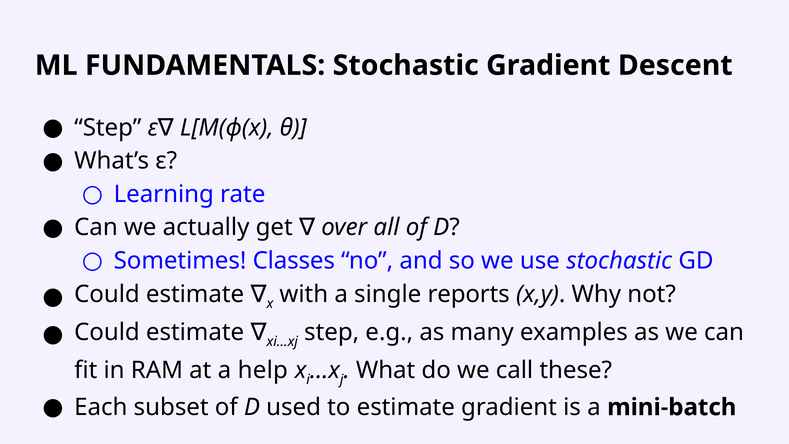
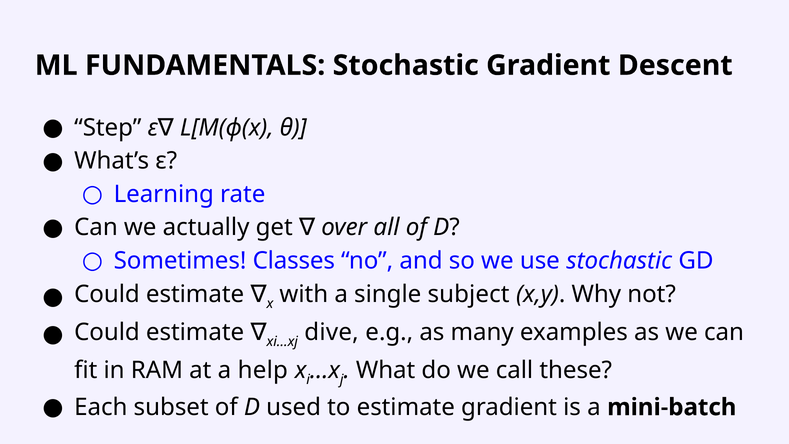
reports: reports -> subject
xi…xj step: step -> dive
